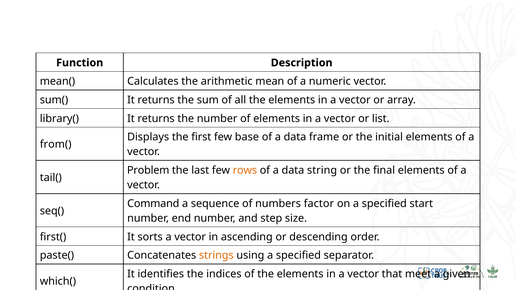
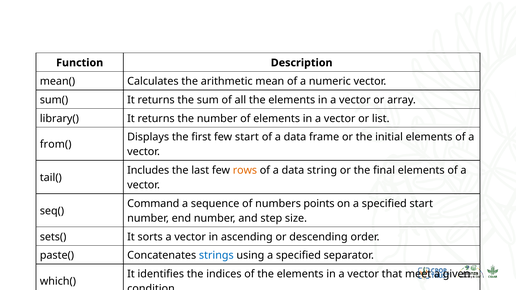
few base: base -> start
Problem: Problem -> Includes
numbers factor: factor -> points
first(: first( -> sets(
strings colour: orange -> blue
